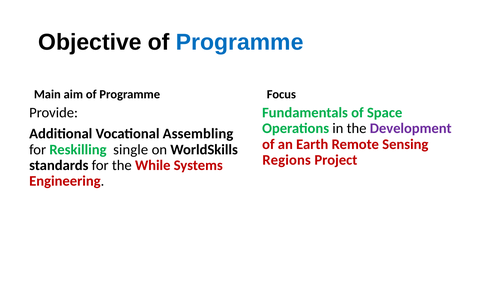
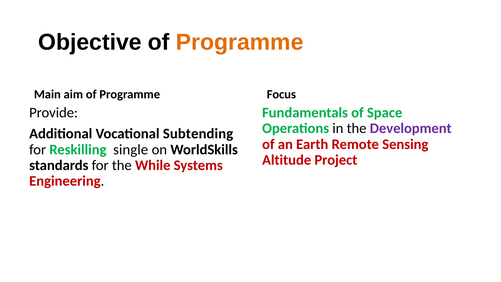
Programme at (240, 42) colour: blue -> orange
Assembling: Assembling -> Subtending
Regions: Regions -> Altitude
